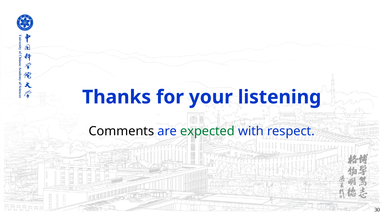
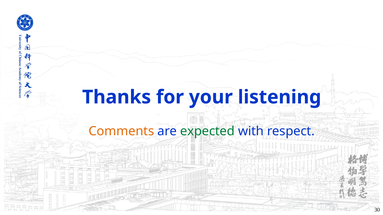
Comments colour: black -> orange
